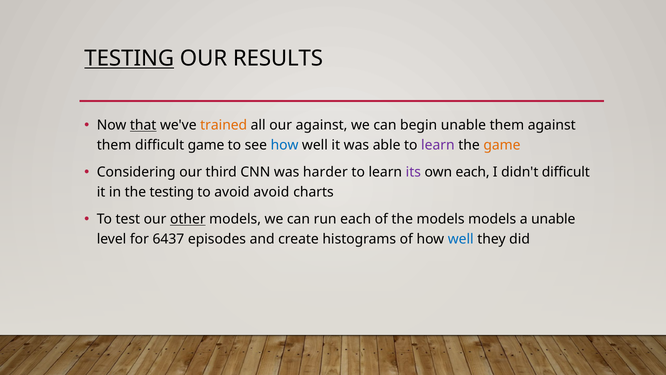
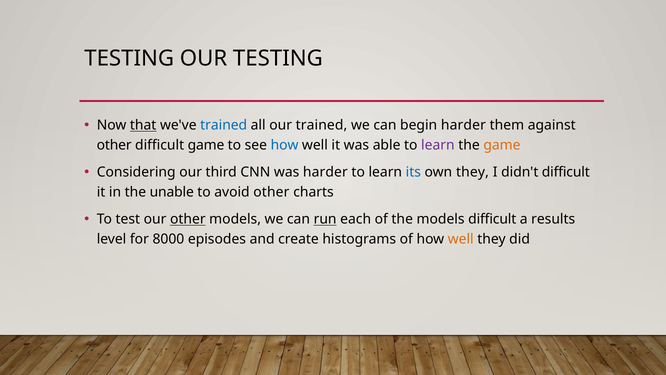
TESTING at (129, 58) underline: present -> none
OUR RESULTS: RESULTS -> TESTING
trained at (224, 125) colour: orange -> blue
our against: against -> trained
begin unable: unable -> harder
them at (114, 145): them -> other
its colour: purple -> blue
own each: each -> they
the testing: testing -> unable
avoid avoid: avoid -> other
run underline: none -> present
models models: models -> difficult
a unable: unable -> results
6437: 6437 -> 8000
well at (461, 239) colour: blue -> orange
